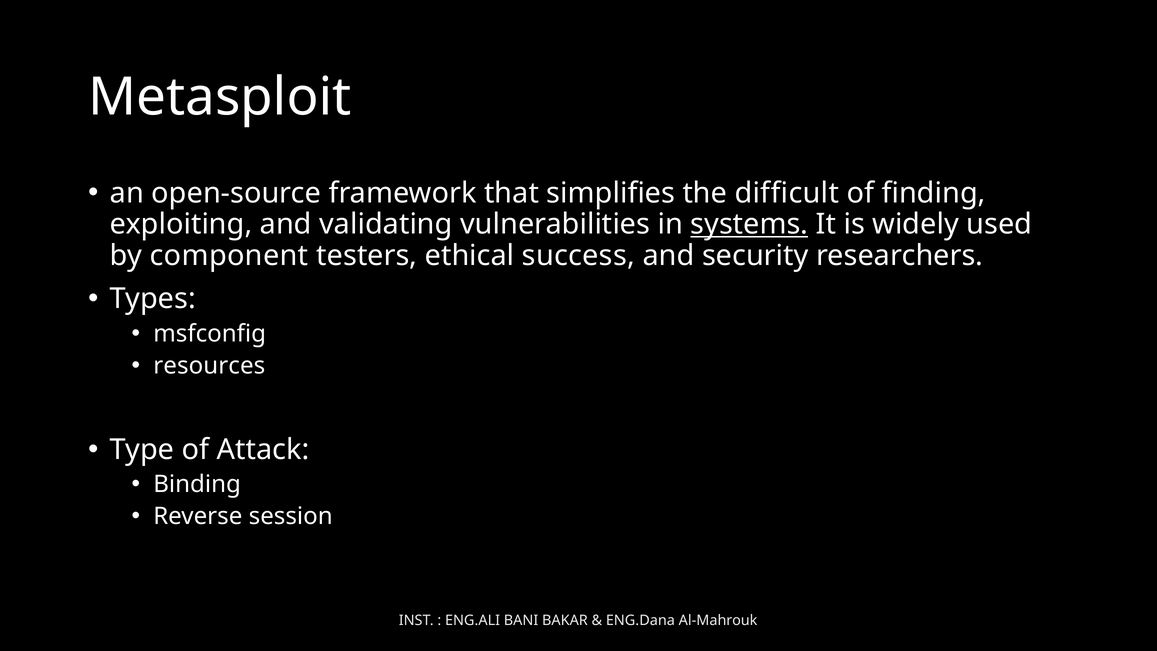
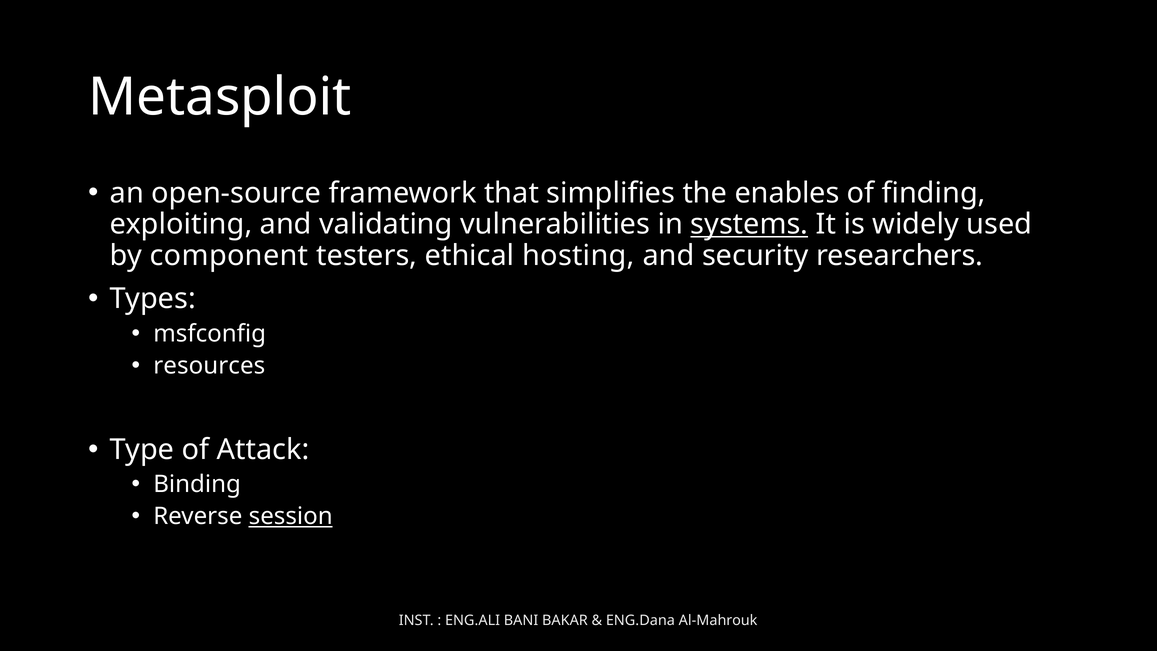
difficult: difficult -> enables
success: success -> hosting
session underline: none -> present
